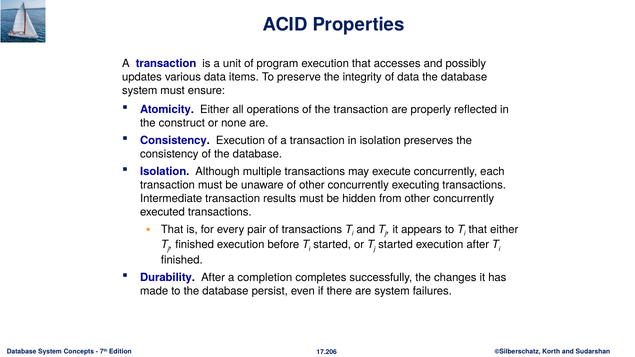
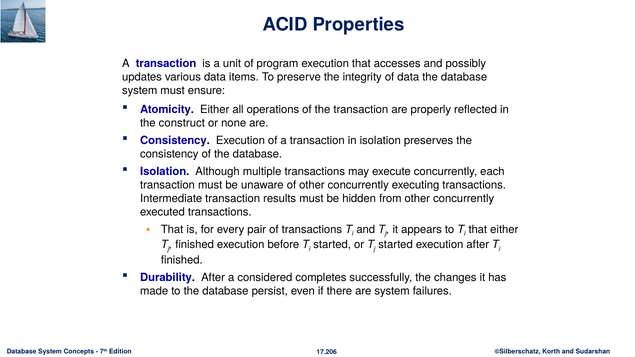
completion: completion -> considered
